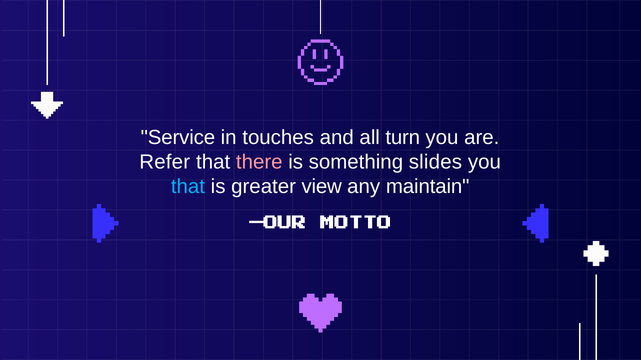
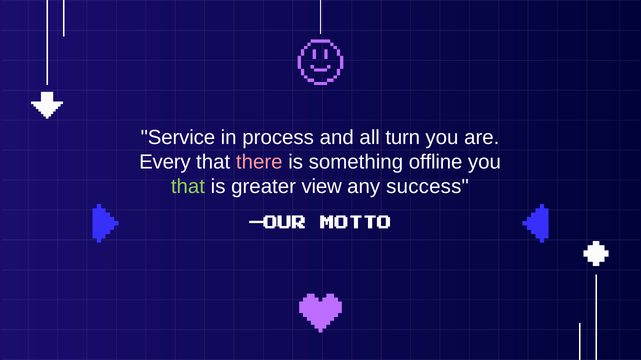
touches: touches -> process
Refer: Refer -> Every
slides: slides -> offline
that at (188, 187) colour: light blue -> light green
maintain: maintain -> success
